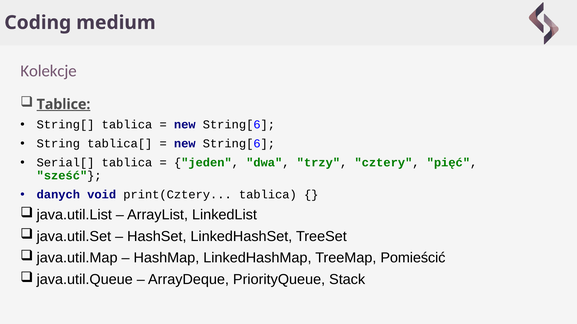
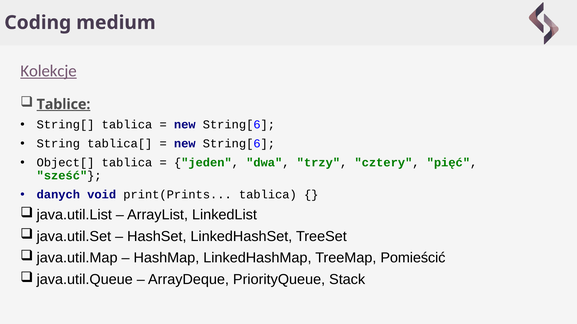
Kolekcje underline: none -> present
Serial[: Serial[ -> Object[
print(Cztery: print(Cztery -> print(Prints
